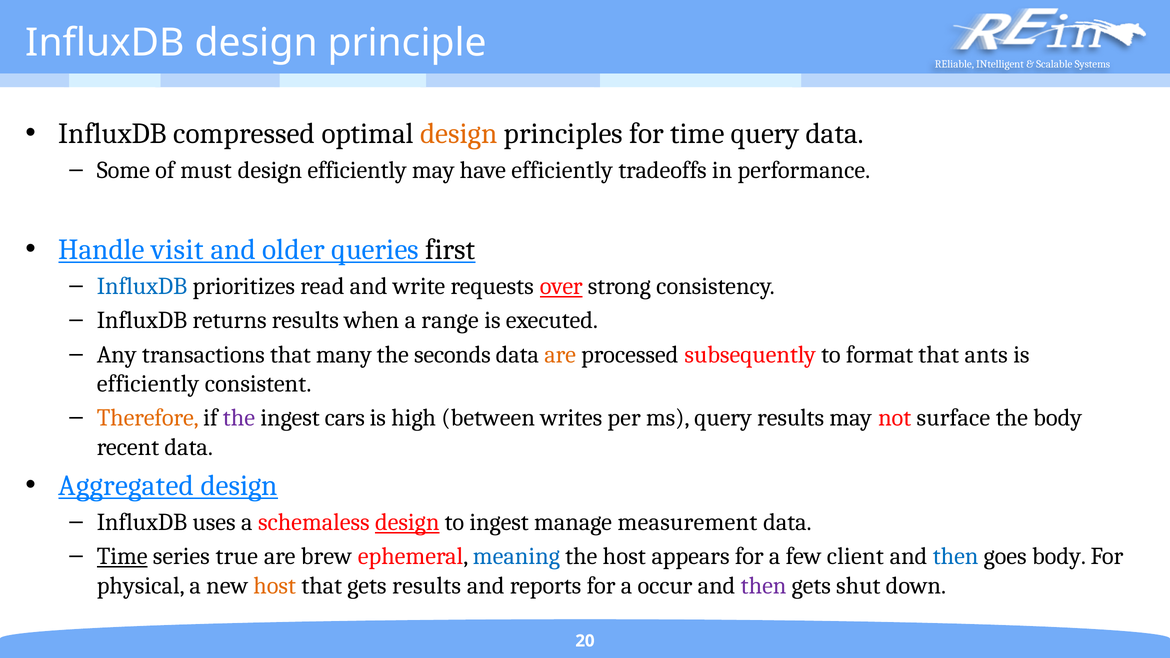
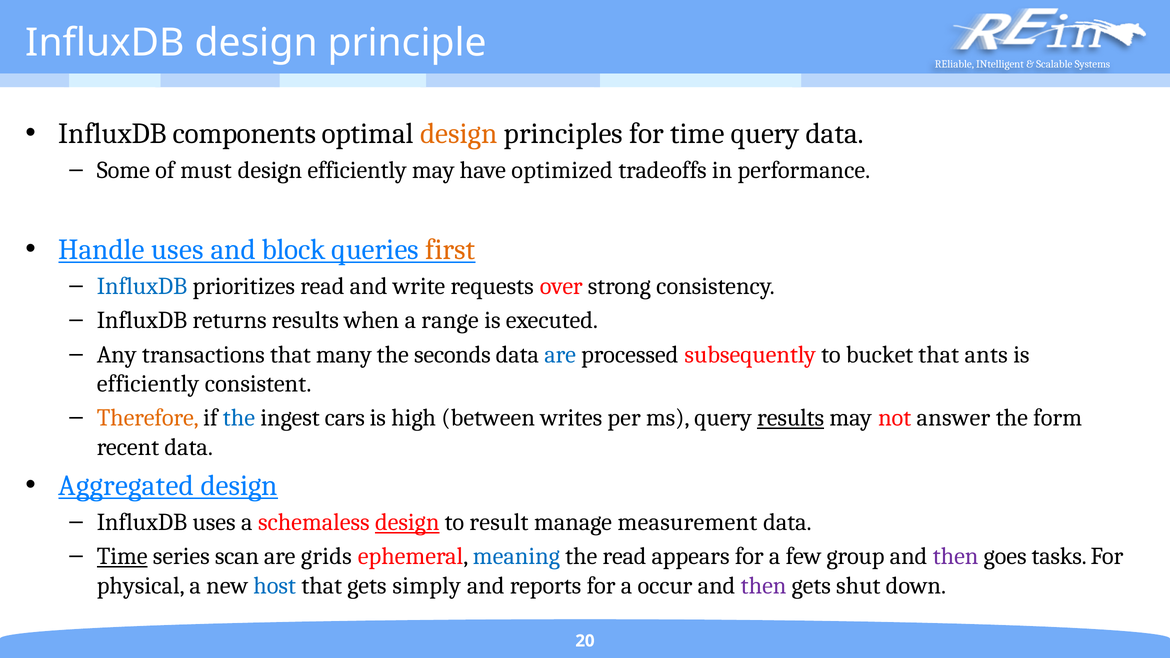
compressed: compressed -> components
have efficiently: efficiently -> optimized
Handle visit: visit -> uses
older: older -> block
first colour: black -> orange
over underline: present -> none
are at (560, 355) colour: orange -> blue
format: format -> bucket
the at (239, 418) colour: purple -> blue
results at (791, 418) underline: none -> present
surface: surface -> answer
the body: body -> form
to ingest: ingest -> result
true: true -> scan
brew: brew -> grids
the host: host -> read
client: client -> group
then at (956, 556) colour: blue -> purple
goes body: body -> tasks
host at (275, 586) colour: orange -> blue
gets results: results -> simply
